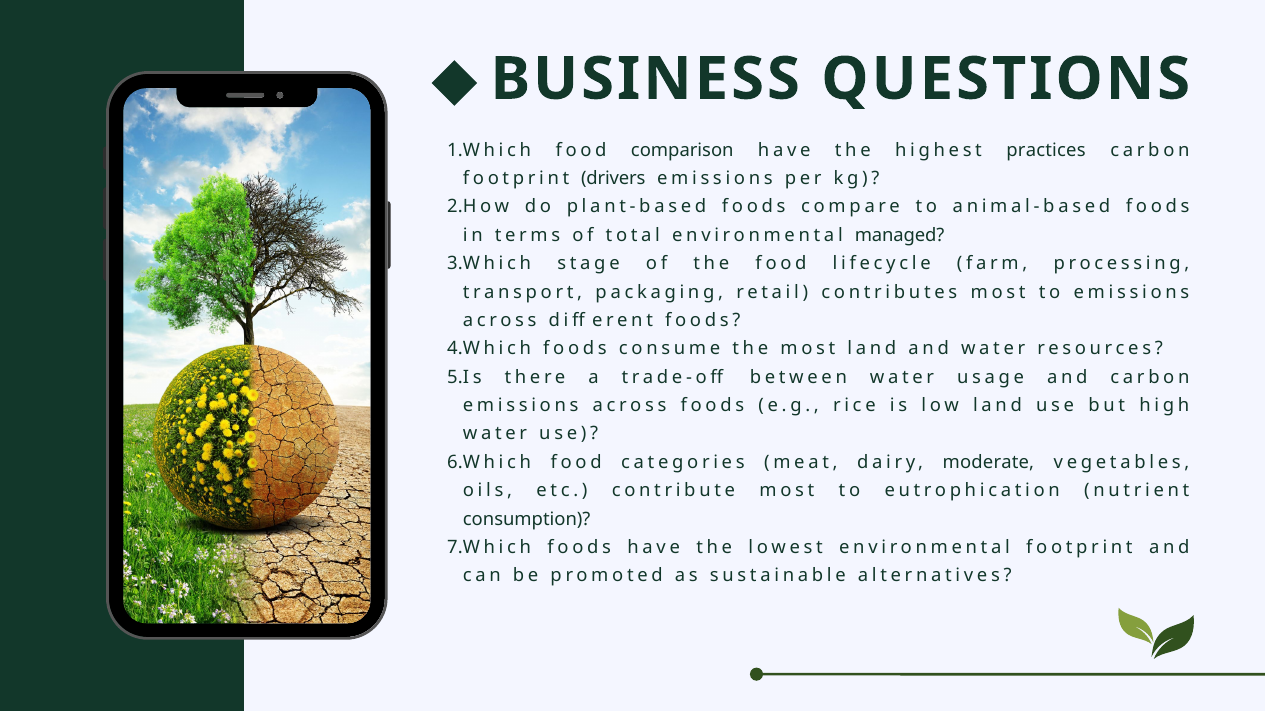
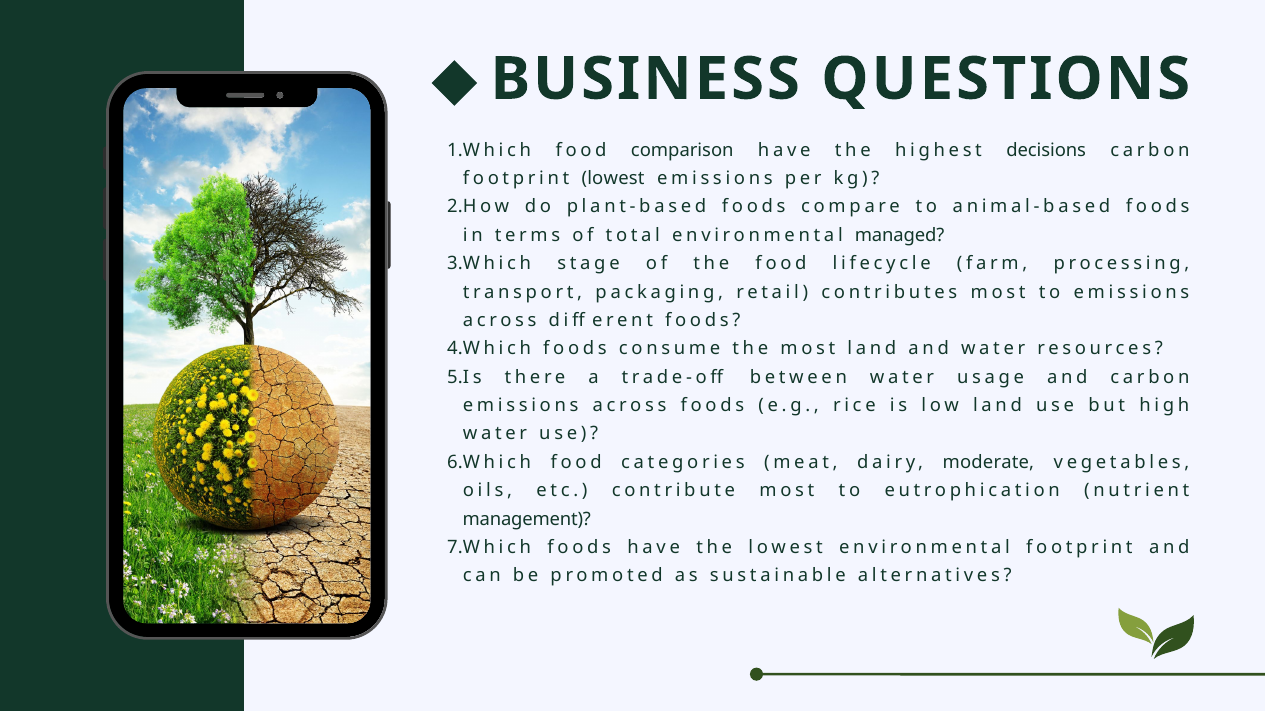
practices: practices -> decisions
footprint drivers: drivers -> lowest
consumption: consumption -> management
